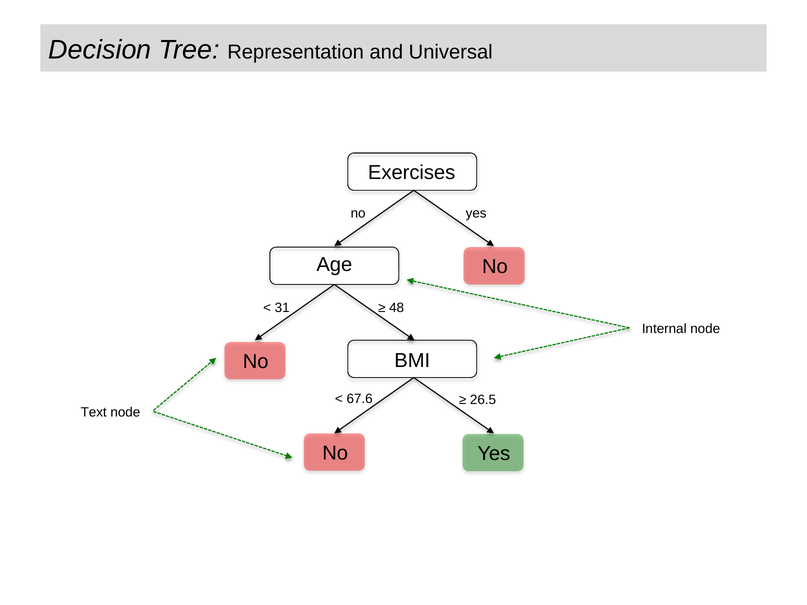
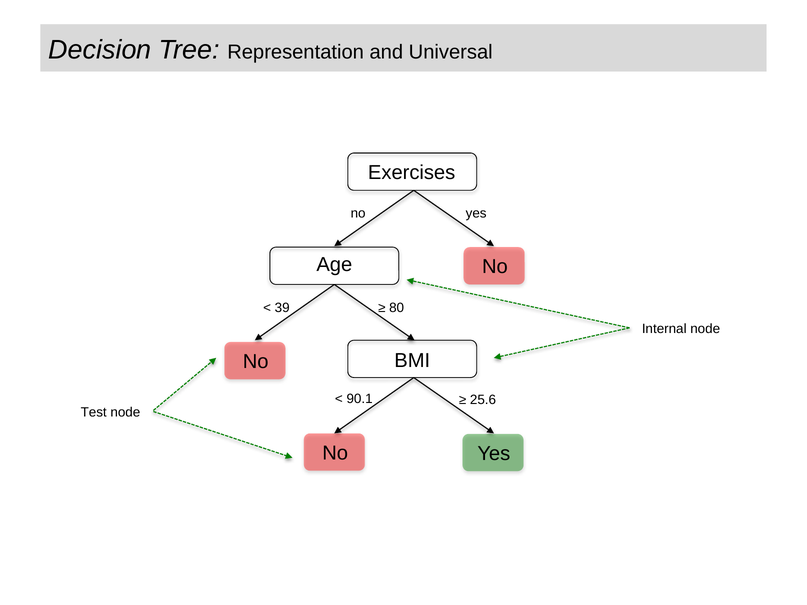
31: 31 -> 39
48: 48 -> 80
67.6: 67.6 -> 90.1
26.5: 26.5 -> 25.6
Text: Text -> Test
